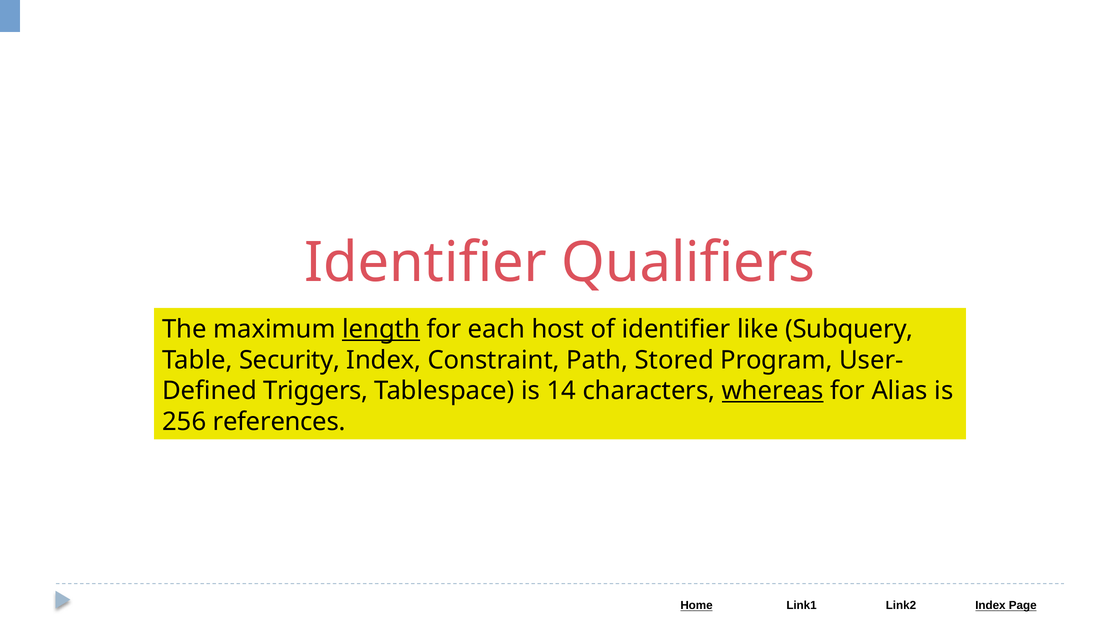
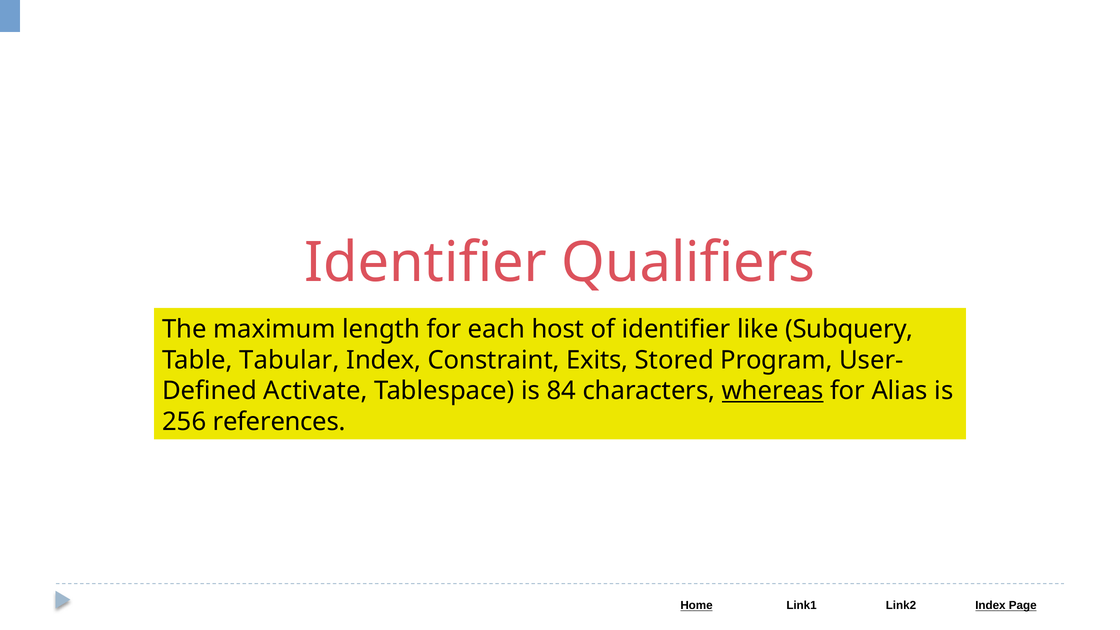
length underline: present -> none
Security: Security -> Tabular
Path: Path -> Exits
Triggers: Triggers -> Activate
14: 14 -> 84
